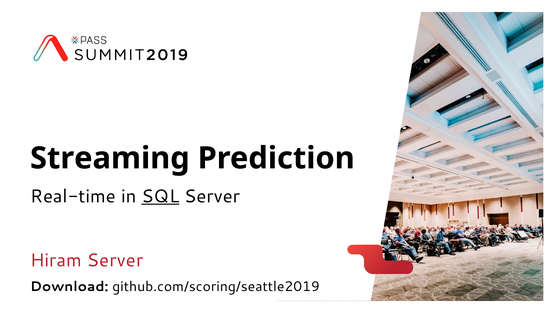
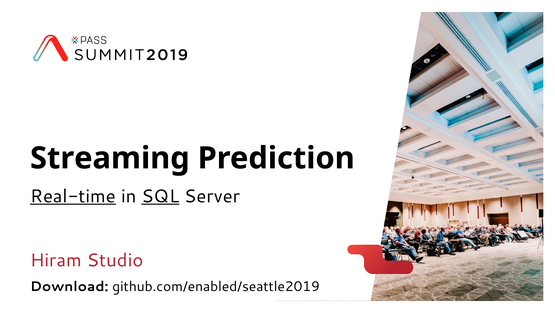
Real-time underline: none -> present
Hiram Server: Server -> Studio
github.com/scoring/seattle2019: github.com/scoring/seattle2019 -> github.com/enabled/seattle2019
